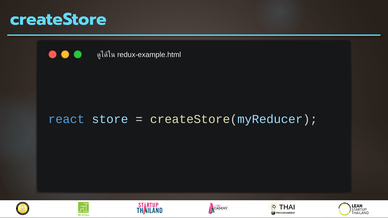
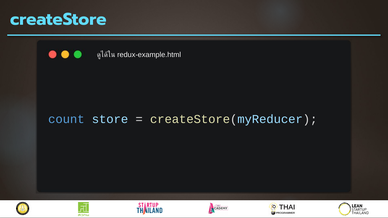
react: react -> count
